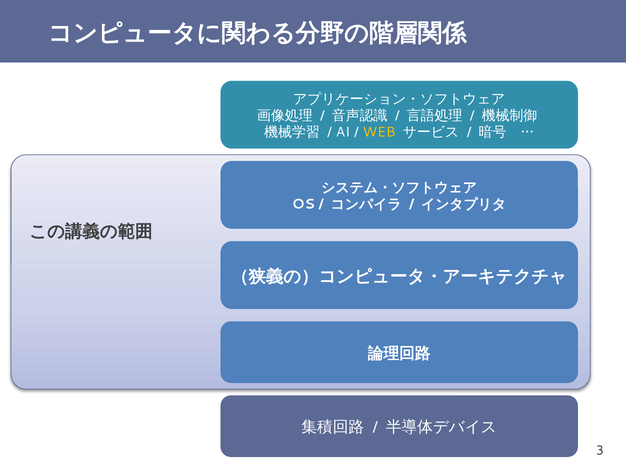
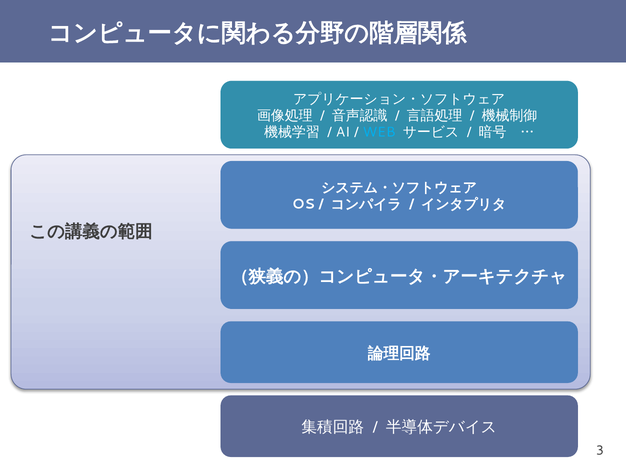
WEB colour: yellow -> light blue
